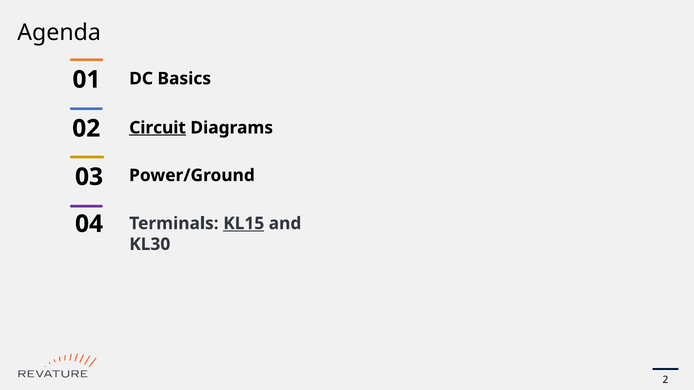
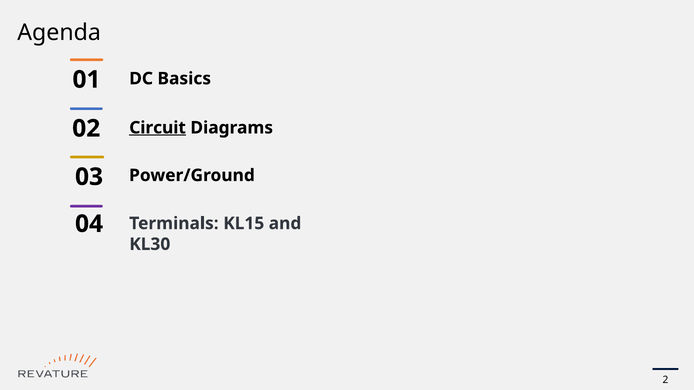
KL15 underline: present -> none
